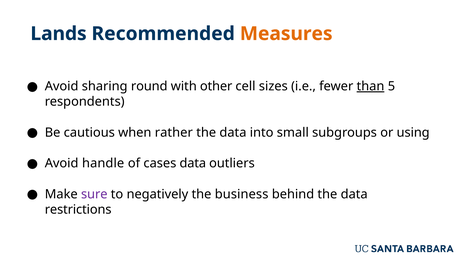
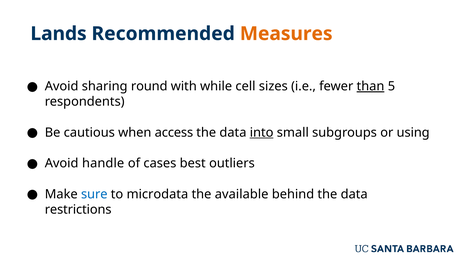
other: other -> while
rather: rather -> access
into underline: none -> present
cases data: data -> best
sure colour: purple -> blue
negatively: negatively -> microdata
business: business -> available
